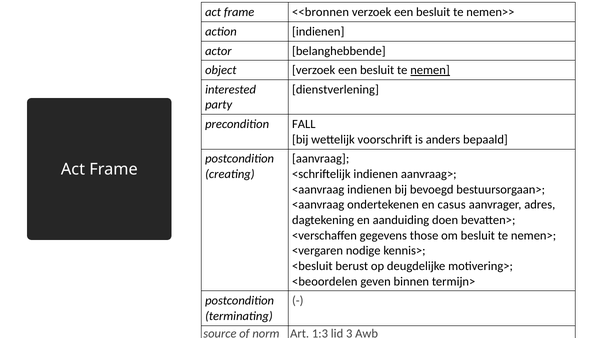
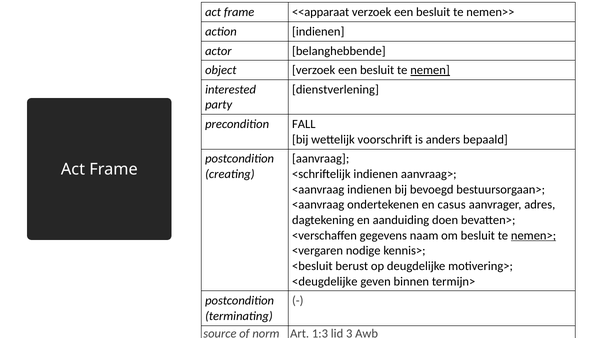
<<bronnen: <<bronnen -> <<apparaat
those: those -> naam
nemen> underline: none -> present
<beoordelen: <beoordelen -> <deugdelijke
